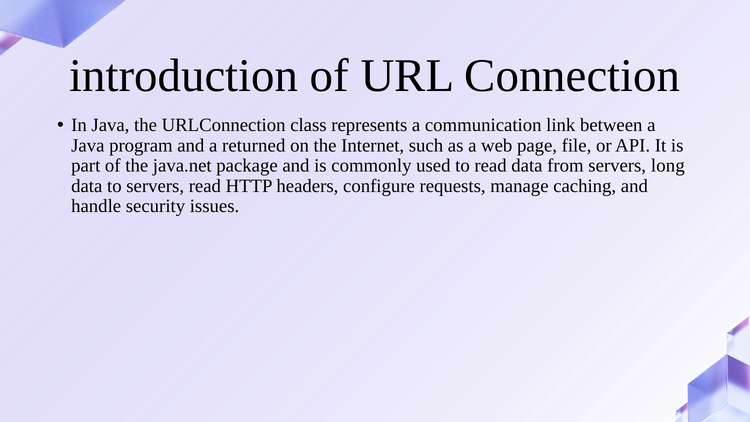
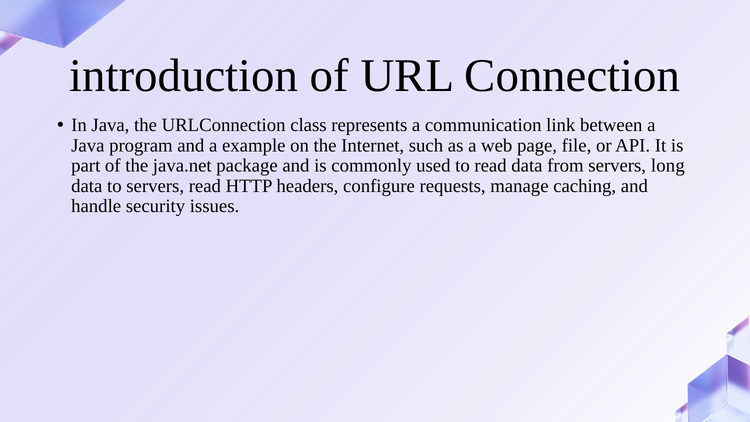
returned: returned -> example
